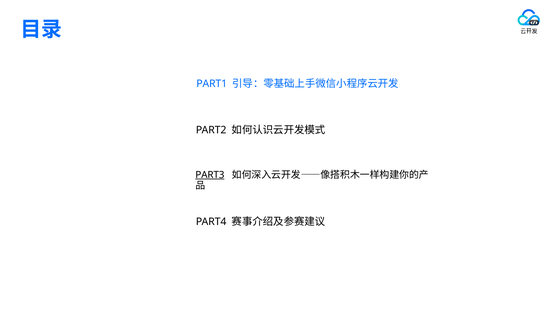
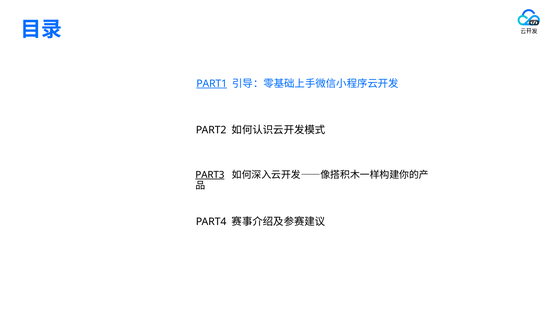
PART1 underline: none -> present
